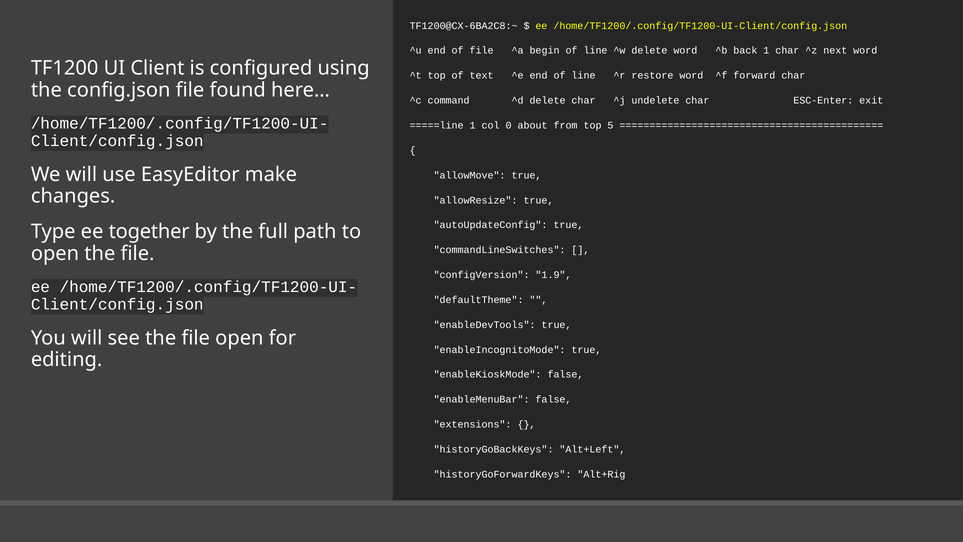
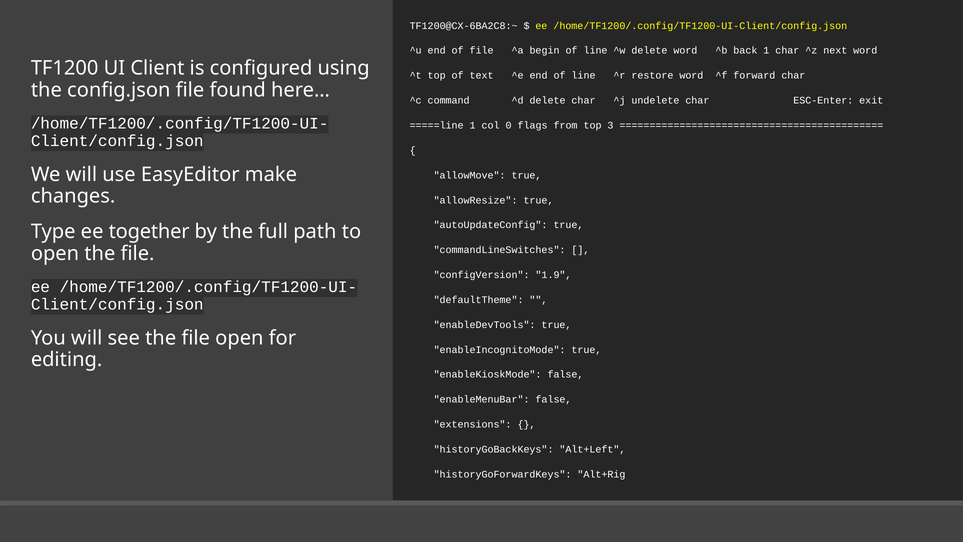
about: about -> flags
5: 5 -> 3
